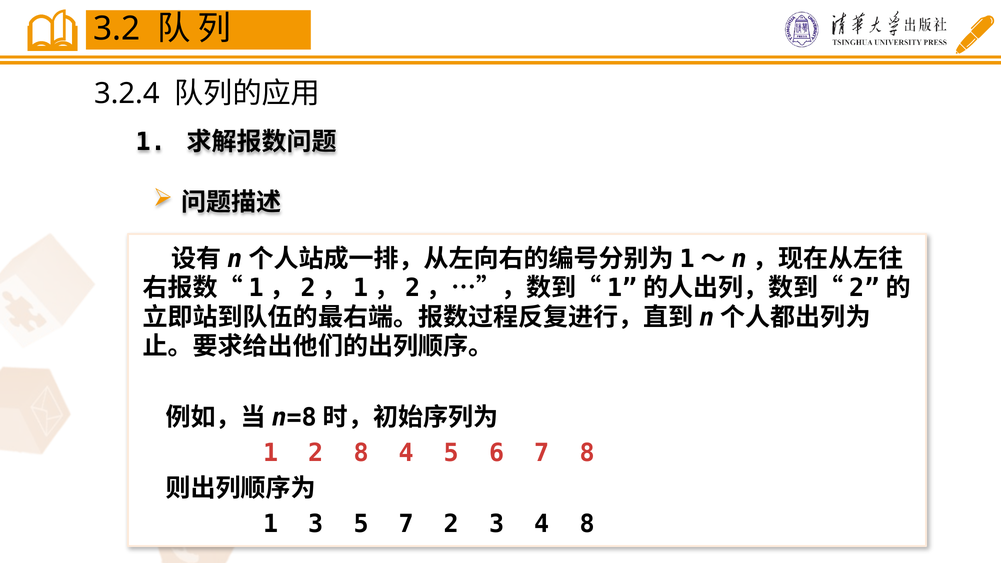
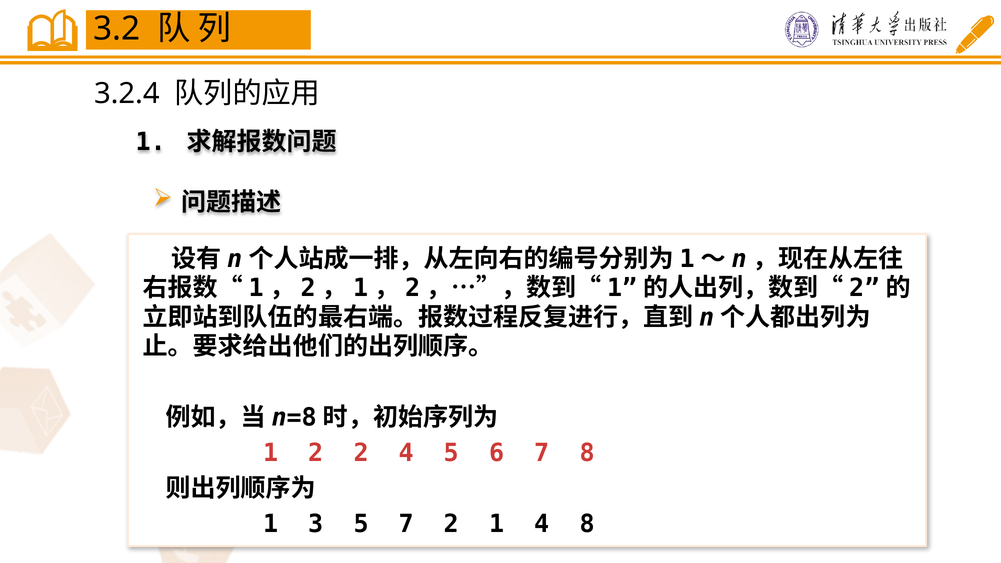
2 8: 8 -> 2
2 3: 3 -> 1
